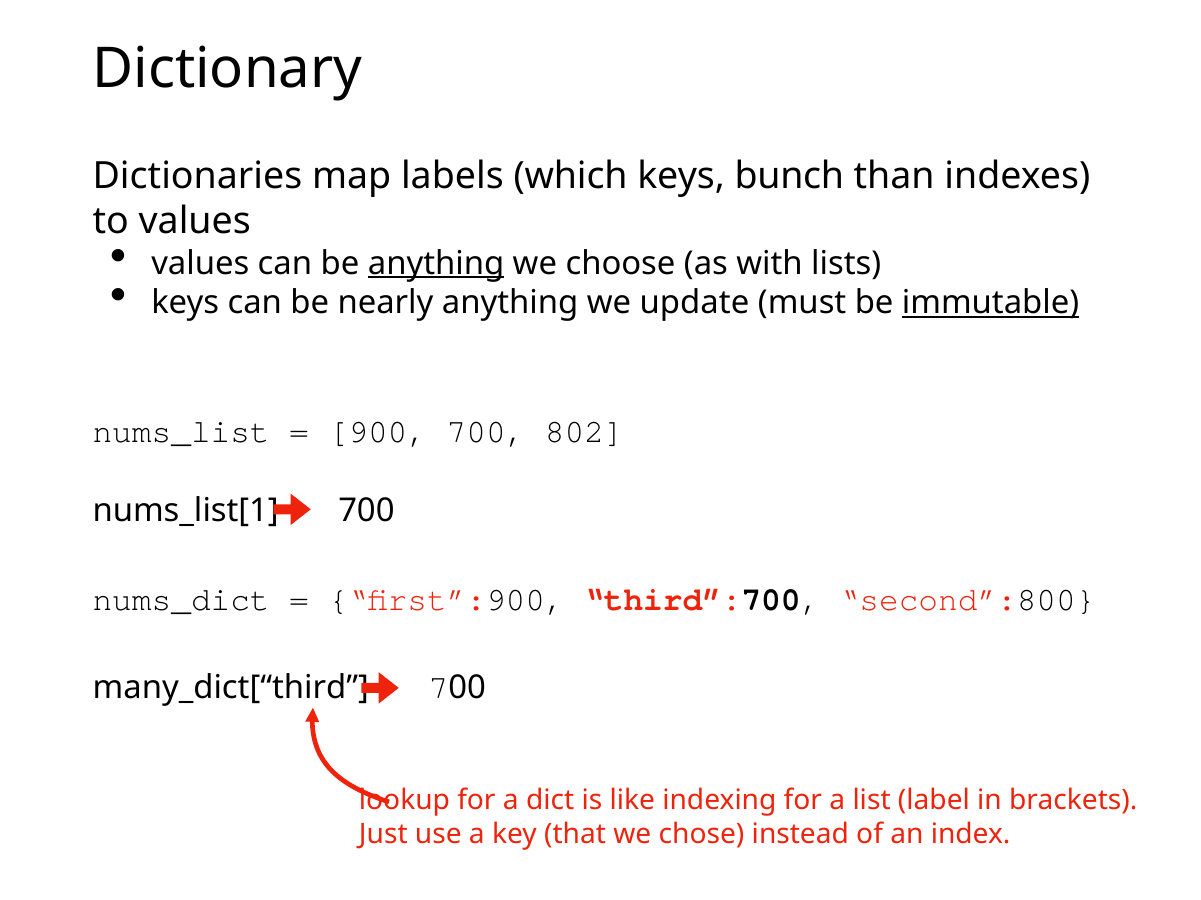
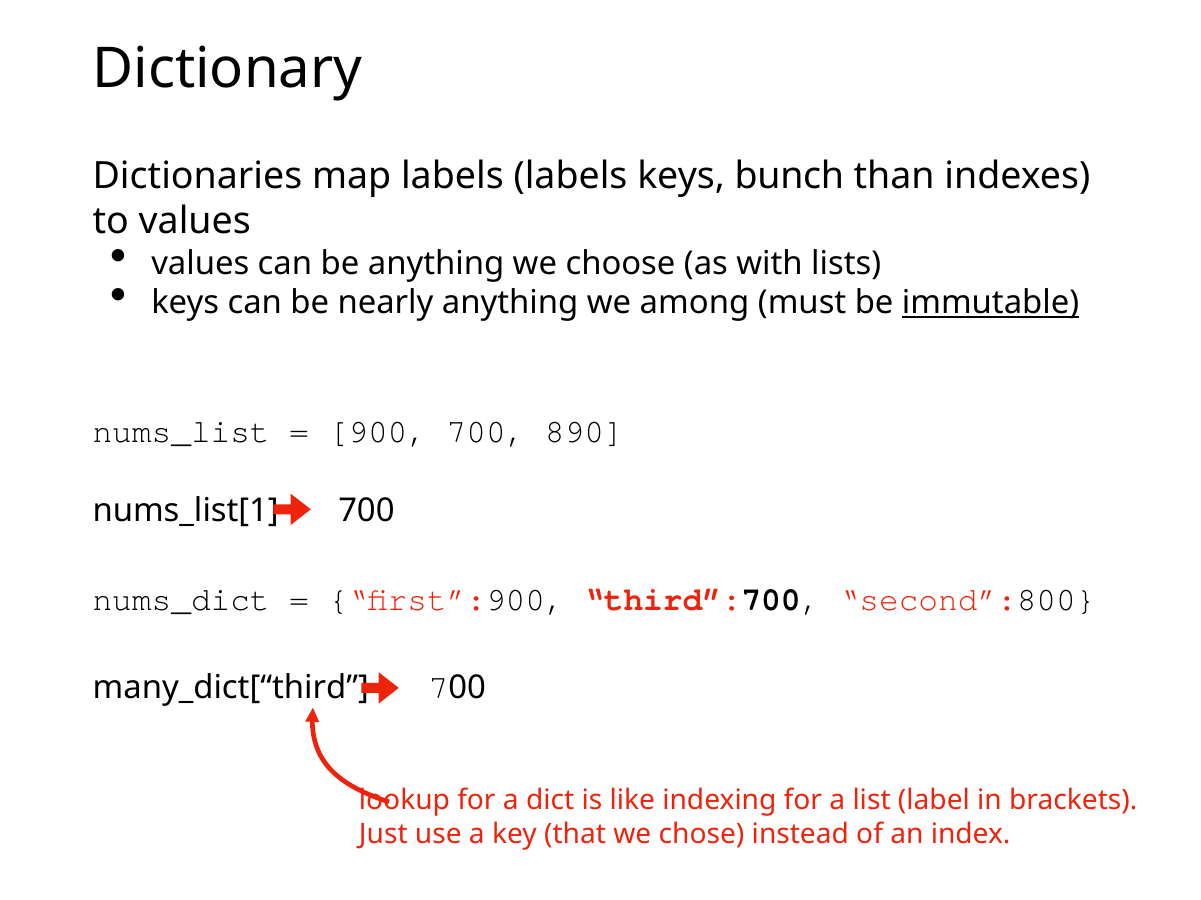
labels which: which -> labels
anything at (436, 263) underline: present -> none
update: update -> among
802: 802 -> 890
